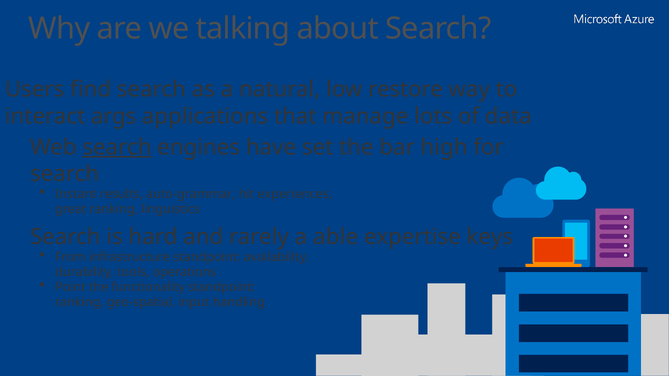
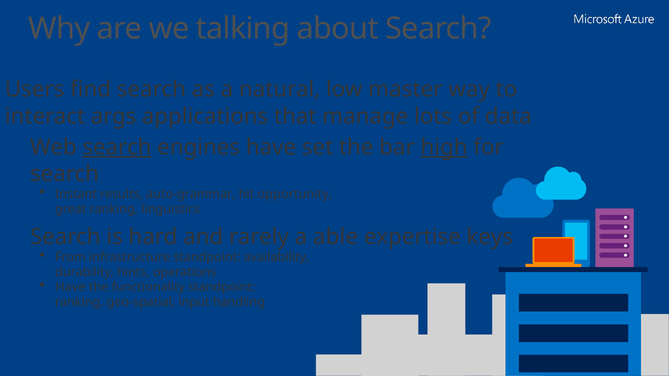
restore: restore -> master
high underline: none -> present
experiences: experiences -> opportunity
tools: tools -> hints
Point at (70, 287): Point -> Have
